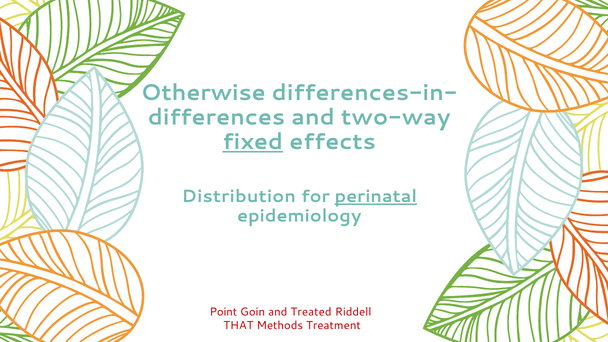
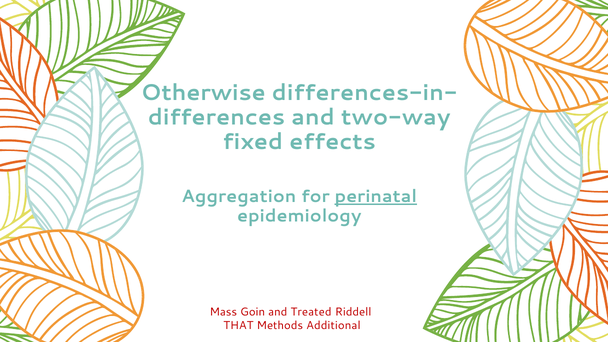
fixed underline: present -> none
Distribution: Distribution -> Aggregation
Point: Point -> Mass
Treatment: Treatment -> Additional
